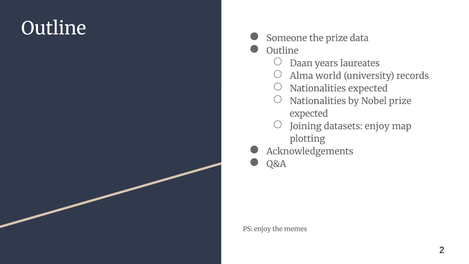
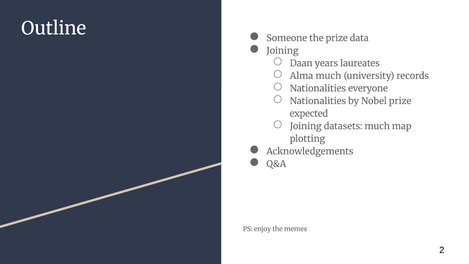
Outline at (282, 51): Outline -> Joining
Alma world: world -> much
Nationalities expected: expected -> everyone
datasets enjoy: enjoy -> much
